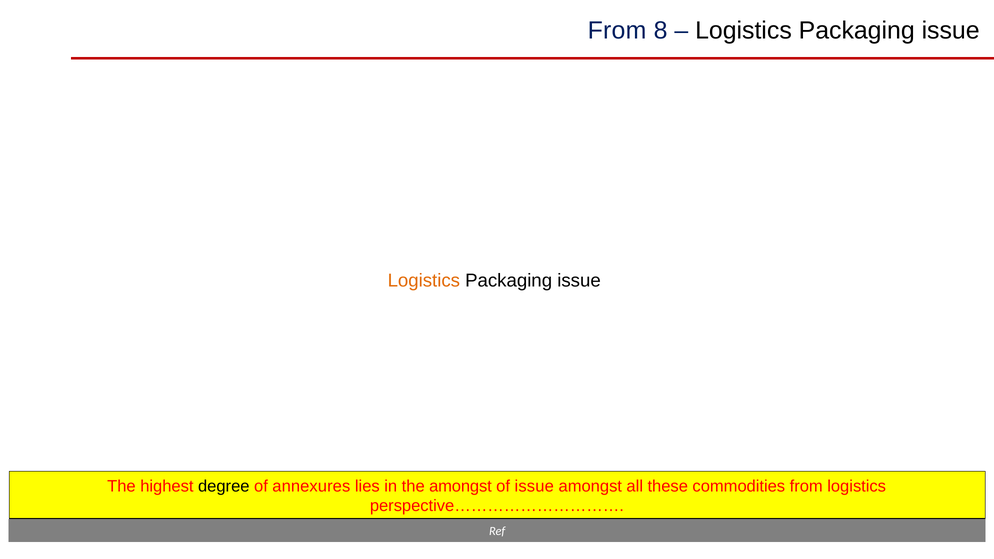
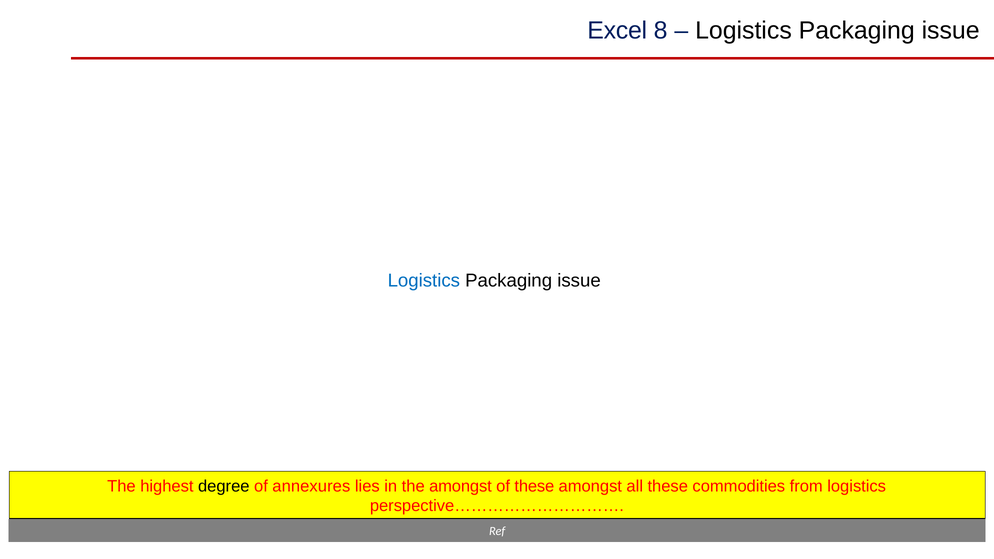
From at (617, 31): From -> Excel
Logistics at (424, 281) colour: orange -> blue
of issue: issue -> these
